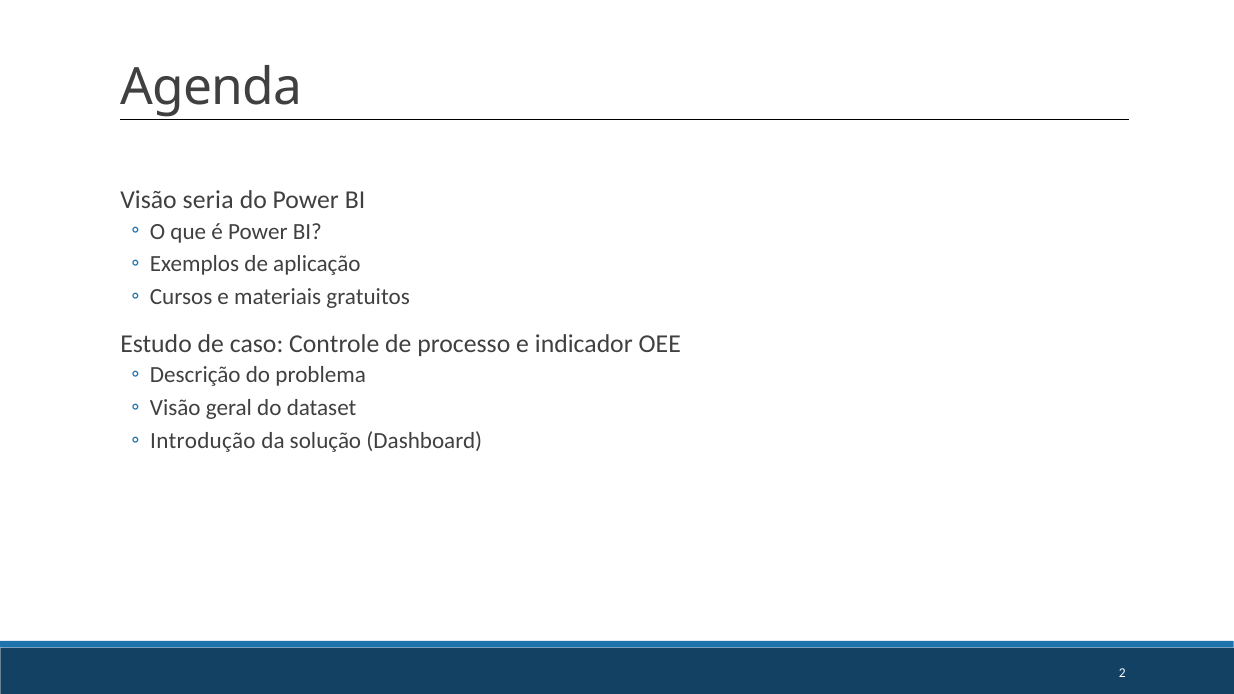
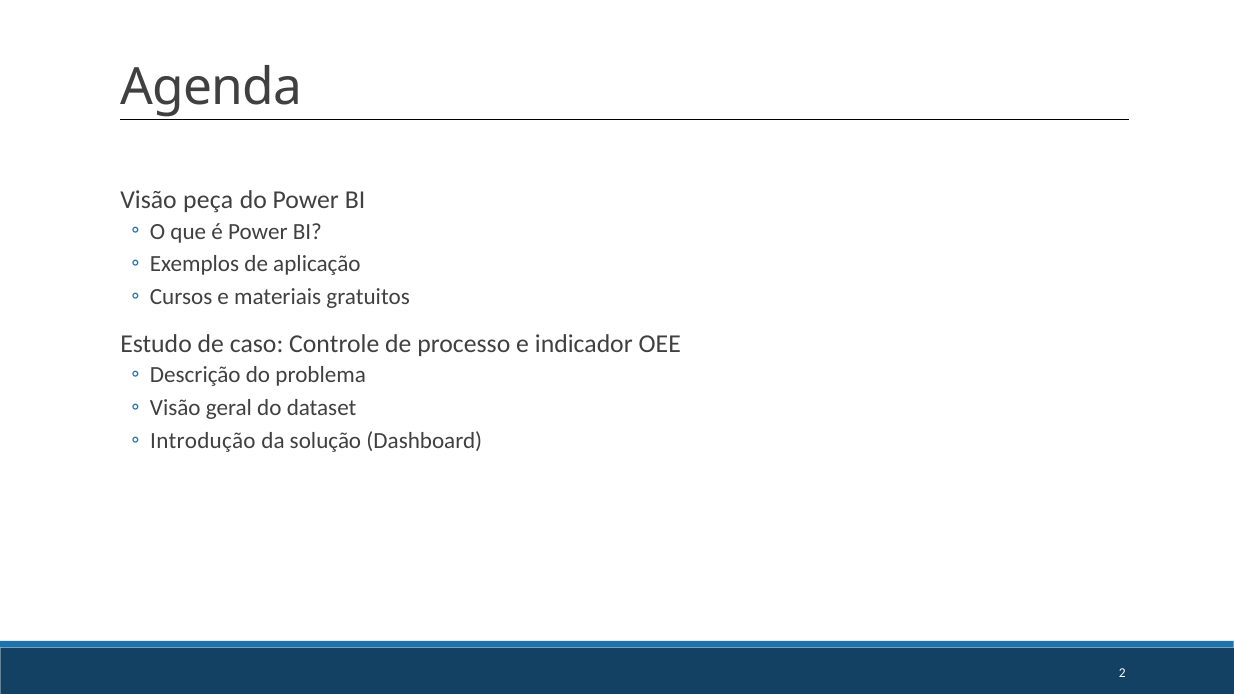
seria: seria -> peça
